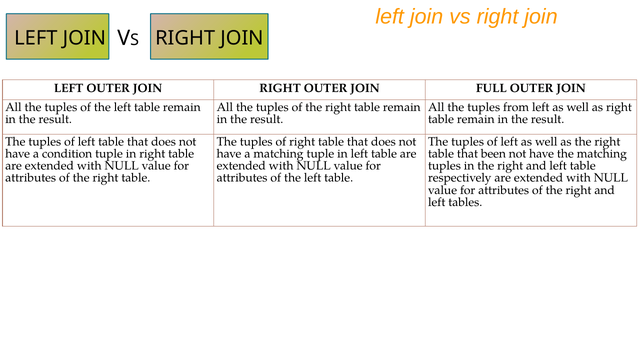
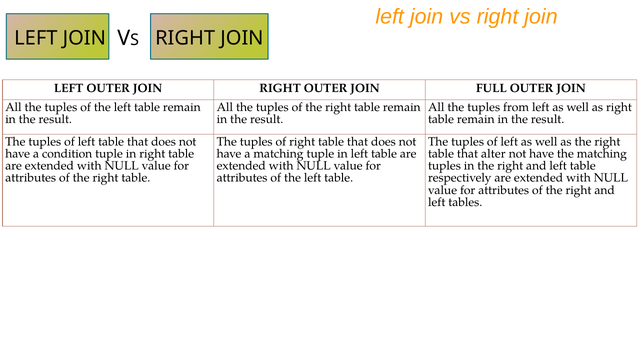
been: been -> alter
